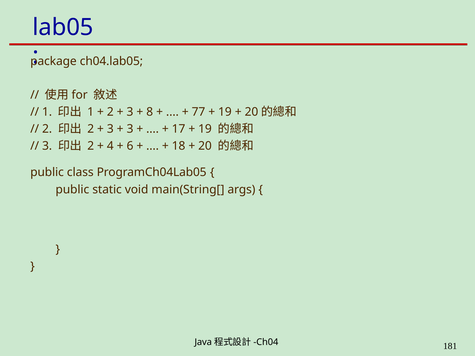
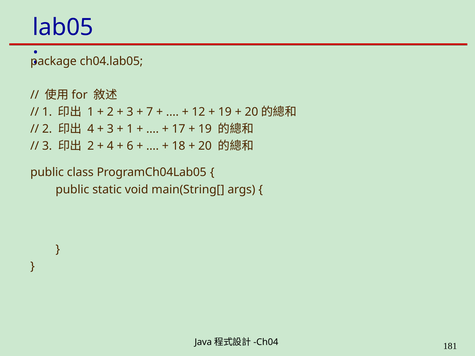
8: 8 -> 7
77: 77 -> 12
2 at (91, 129): 2 -> 4
3 at (130, 129): 3 -> 1
